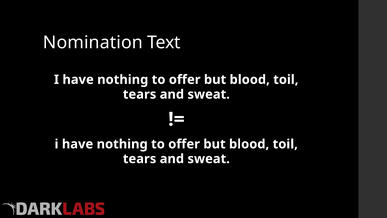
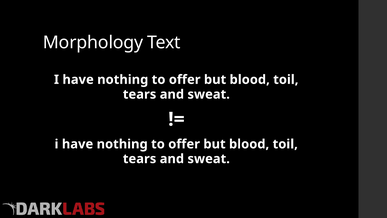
Nomination: Nomination -> Morphology
